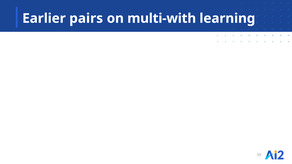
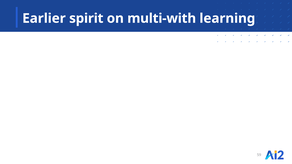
pairs: pairs -> spirit
